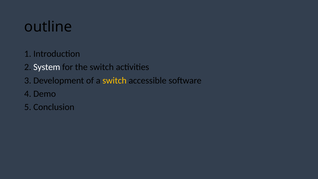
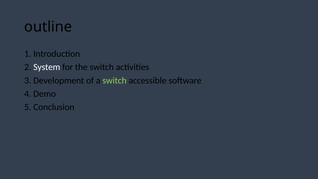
switch at (115, 80) colour: yellow -> light green
